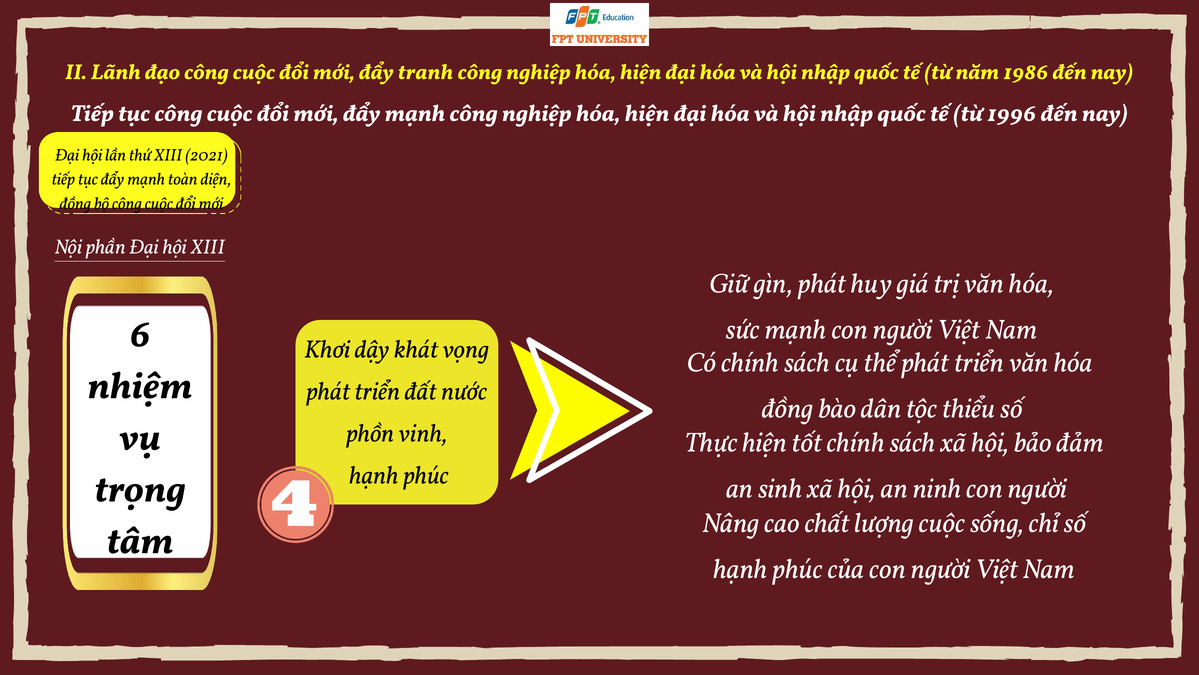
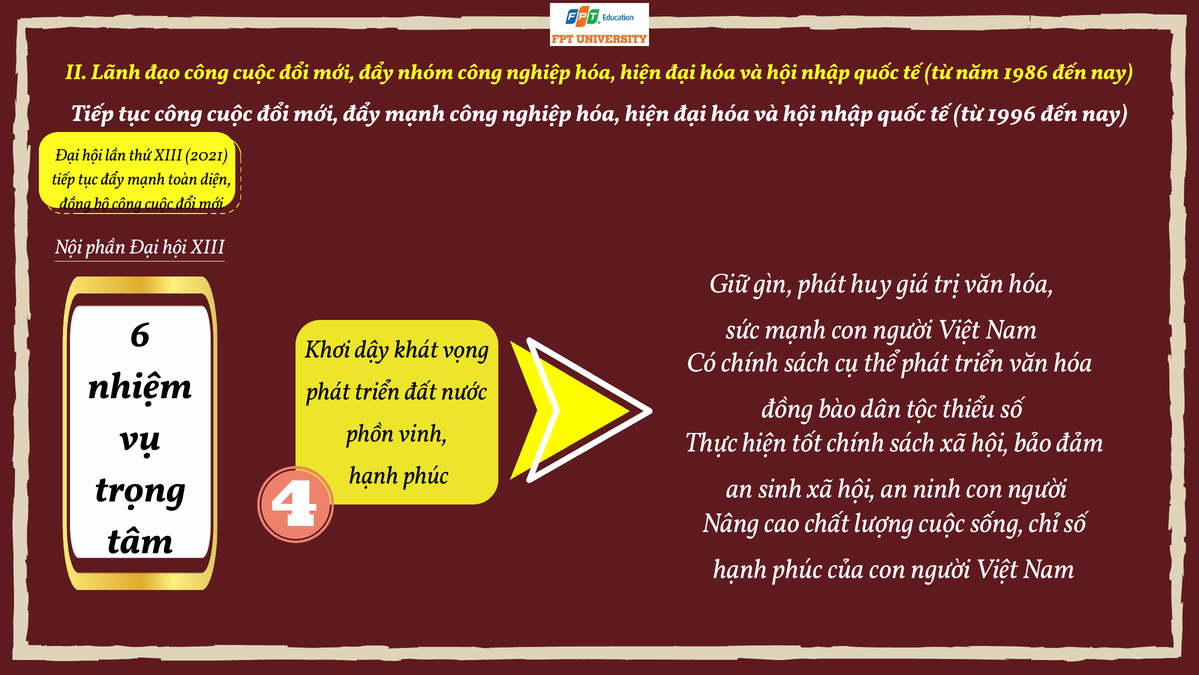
tranh: tranh -> nhóm
